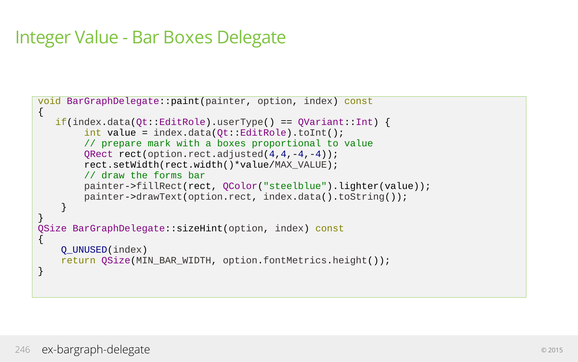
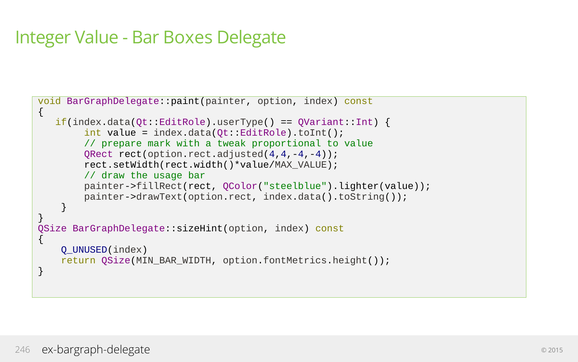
a boxes: boxes -> tweak
forms: forms -> usage
